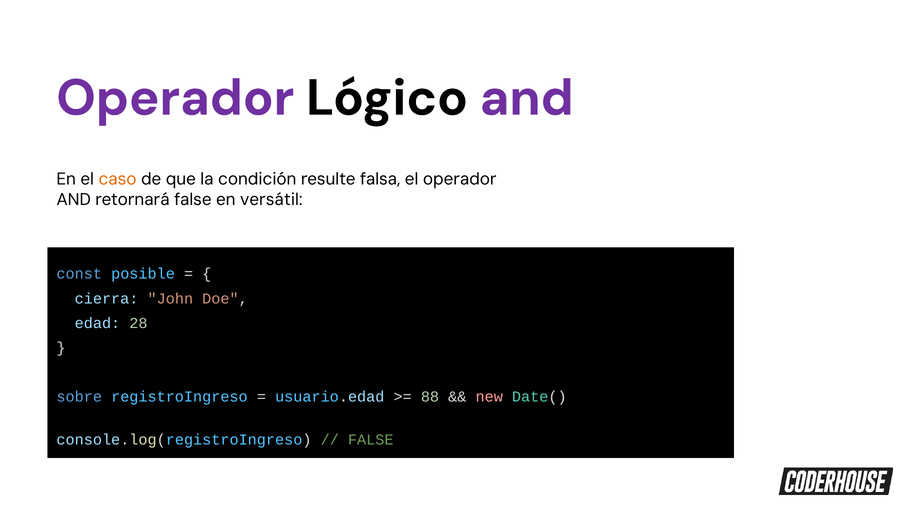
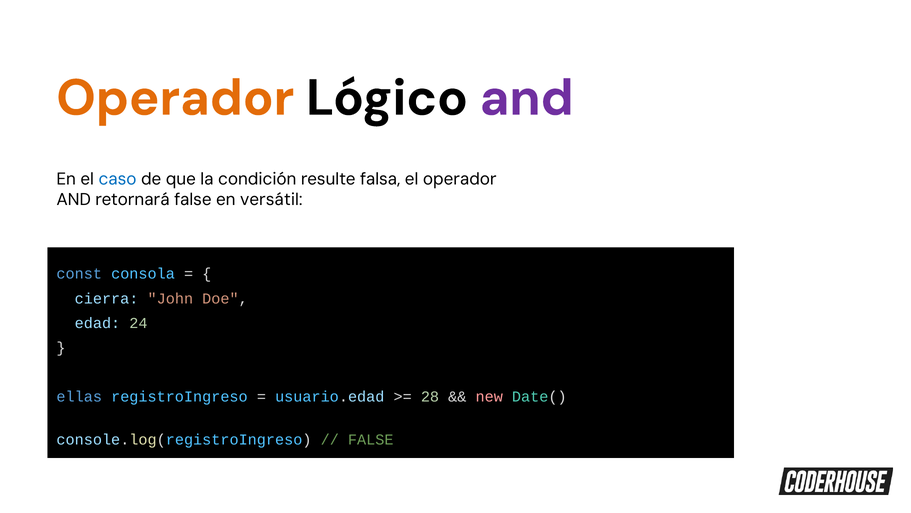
Operador at (175, 98) colour: purple -> orange
caso colour: orange -> blue
posible: posible -> consola
28: 28 -> 24
sobre: sobre -> ellas
88: 88 -> 28
